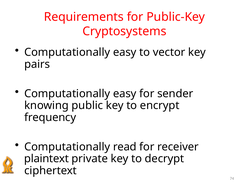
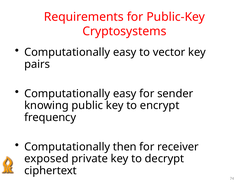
read: read -> then
plaintext: plaintext -> exposed
